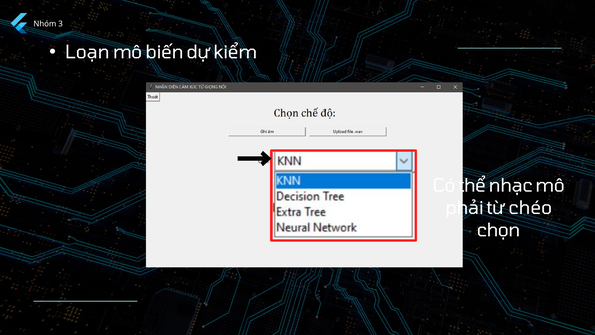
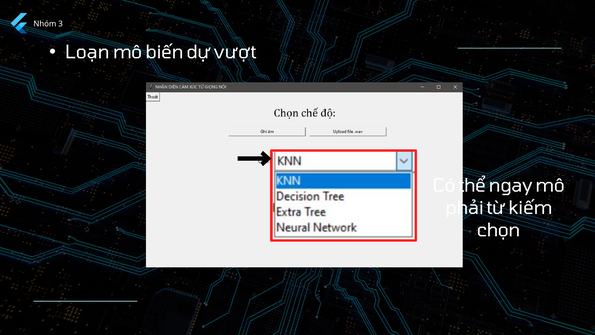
kiểm: kiểm -> vượt
nhạc: nhạc -> ngay
chéo: chéo -> kiếm
